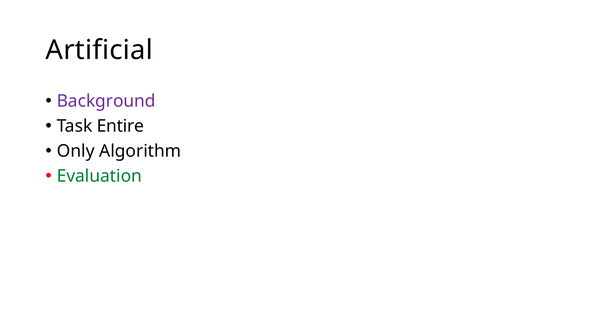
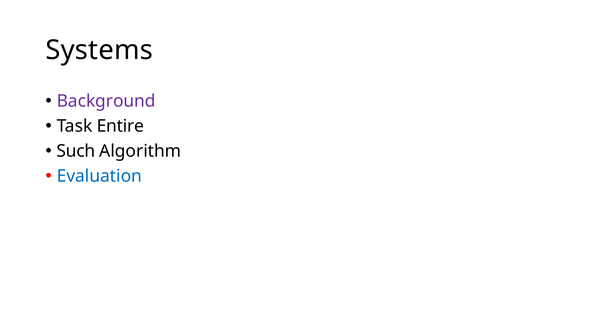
Artificial: Artificial -> Systems
Only: Only -> Such
Evaluation colour: green -> blue
